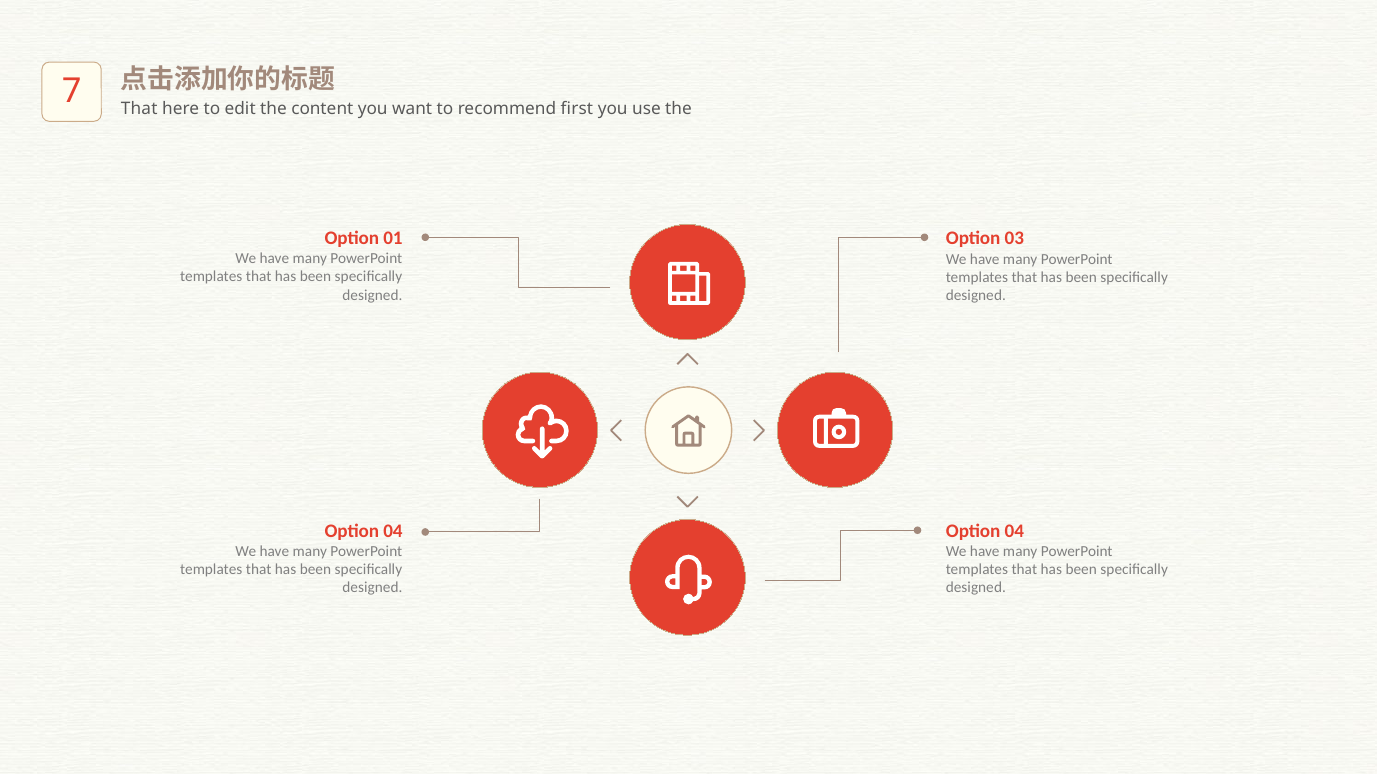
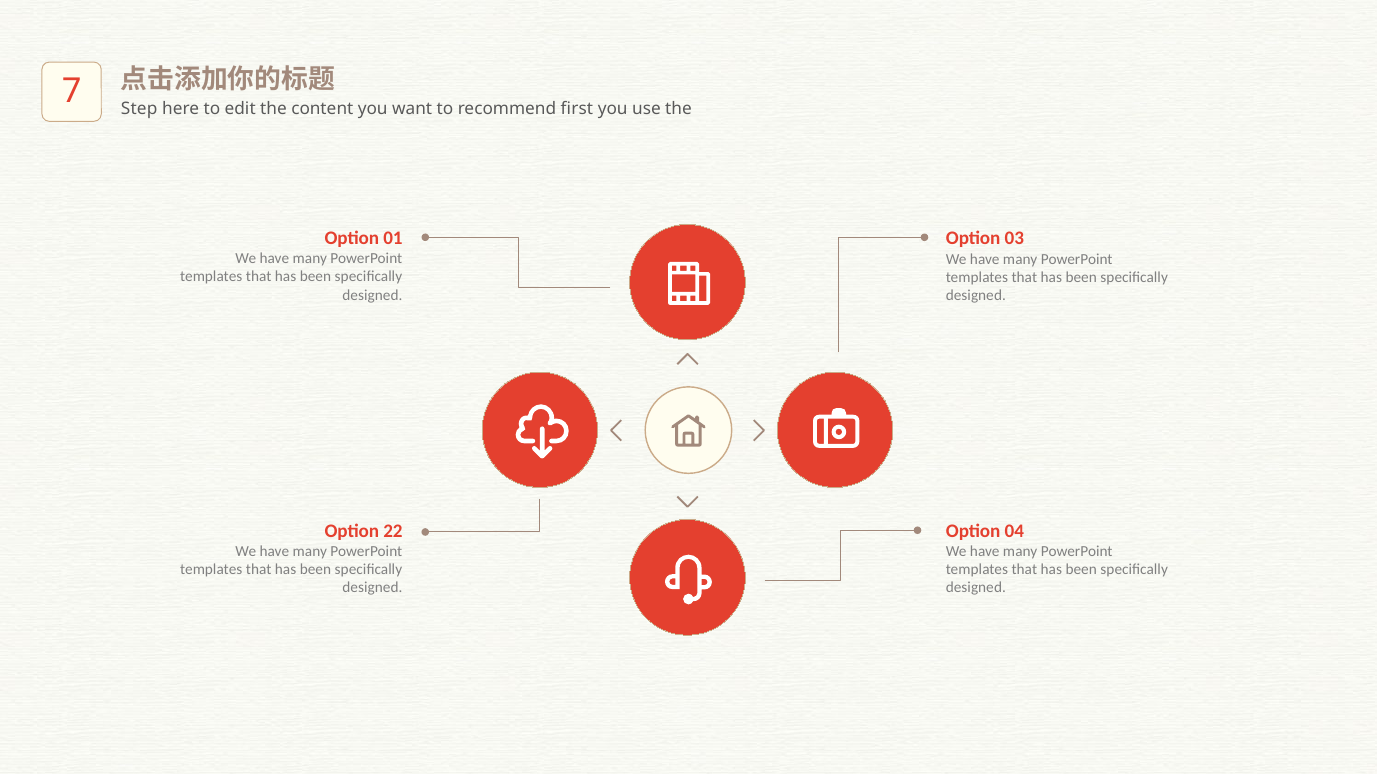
That at (139, 109): That -> Step
04 at (393, 531): 04 -> 22
